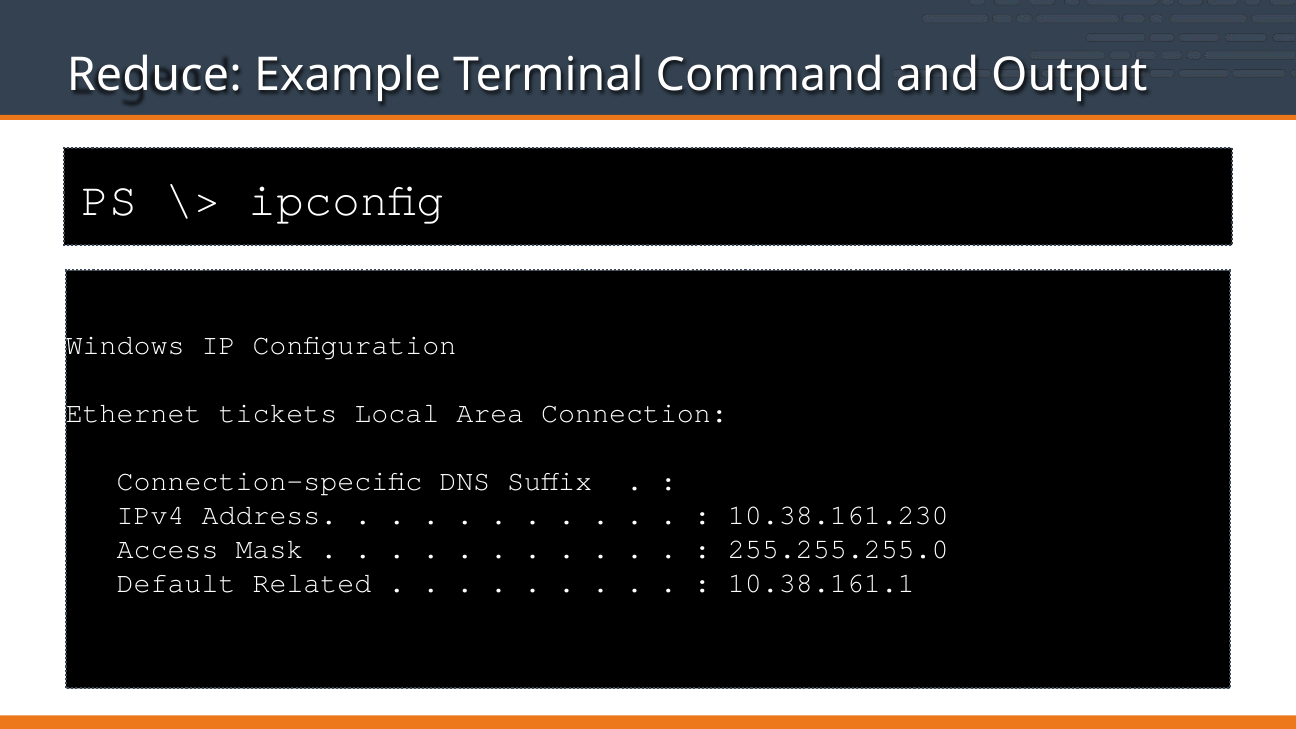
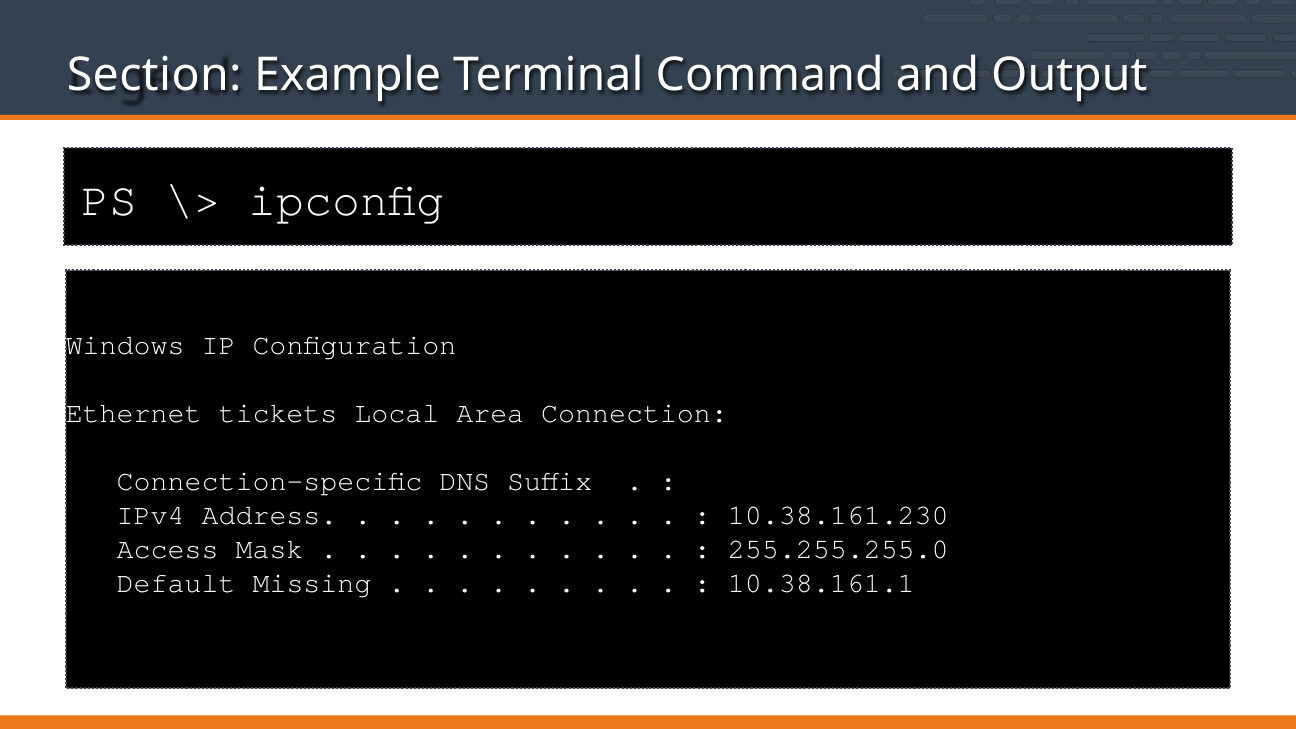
Reduce: Reduce -> Section
Related: Related -> Missing
